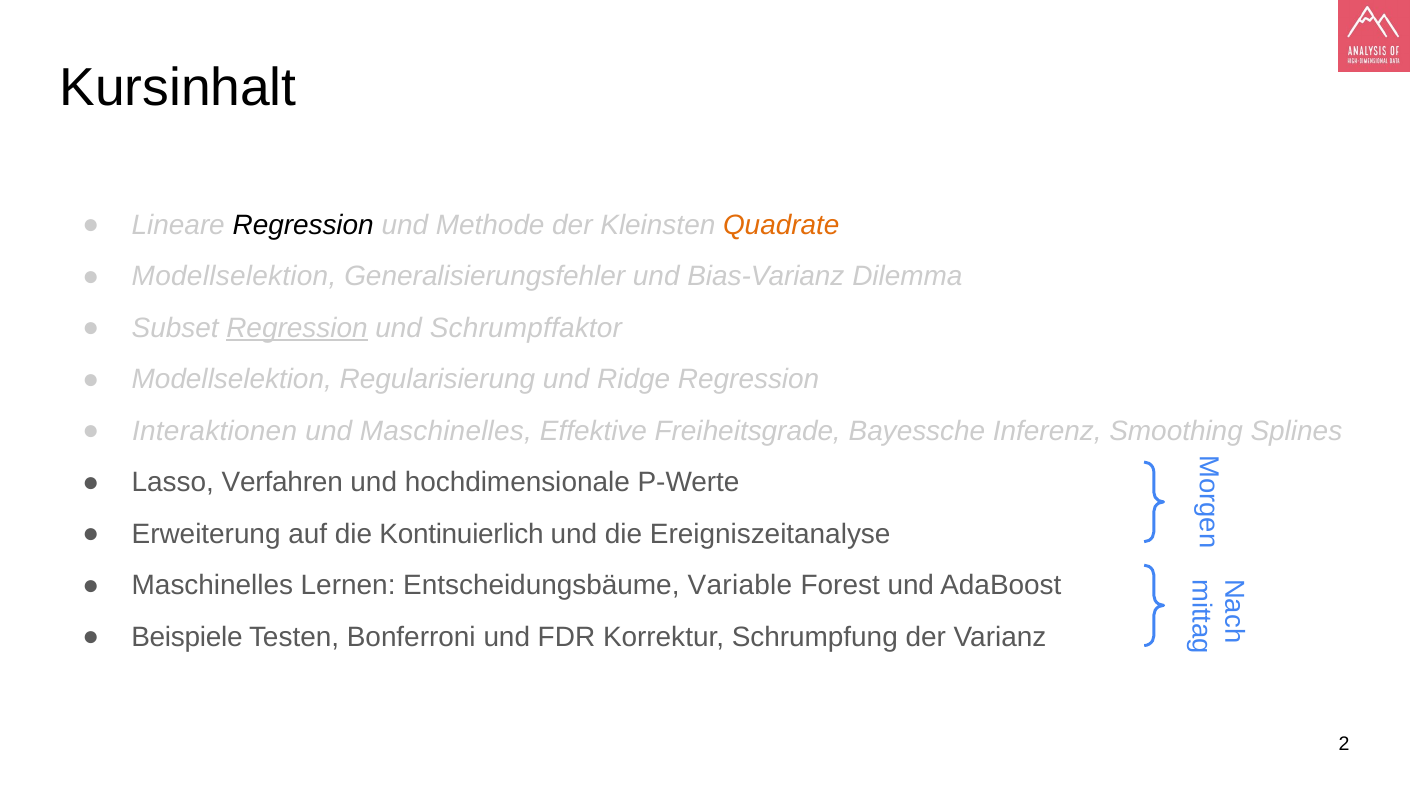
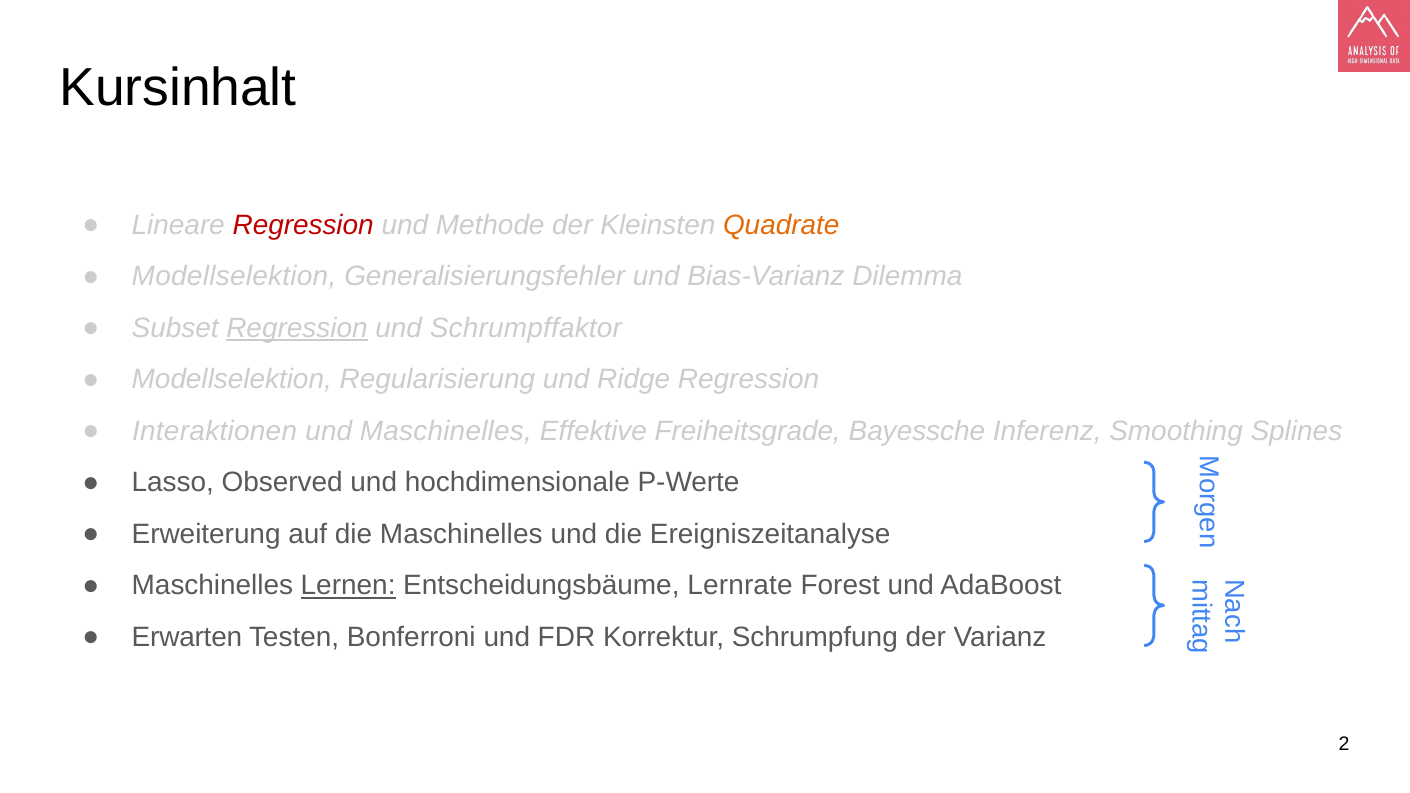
Regression at (303, 225) colour: black -> red
Verfahren: Verfahren -> Observed
die Kontinuierlich: Kontinuierlich -> Maschinelles
Lernen underline: none -> present
Variable: Variable -> Lernrate
Beispiele: Beispiele -> Erwarten
